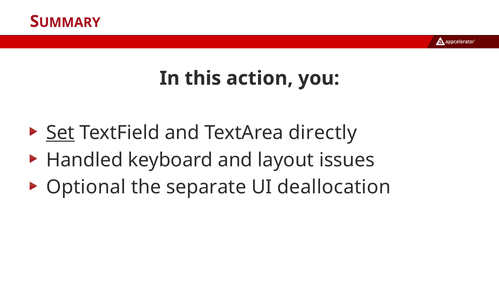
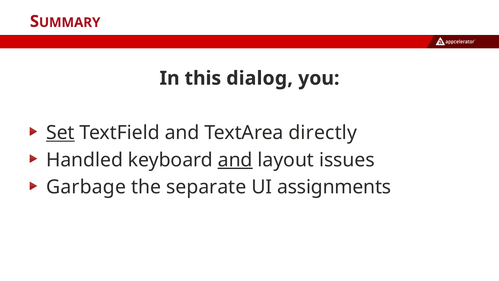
action: action -> dialog
and at (235, 160) underline: none -> present
Optional: Optional -> Garbage
deallocation: deallocation -> assignments
